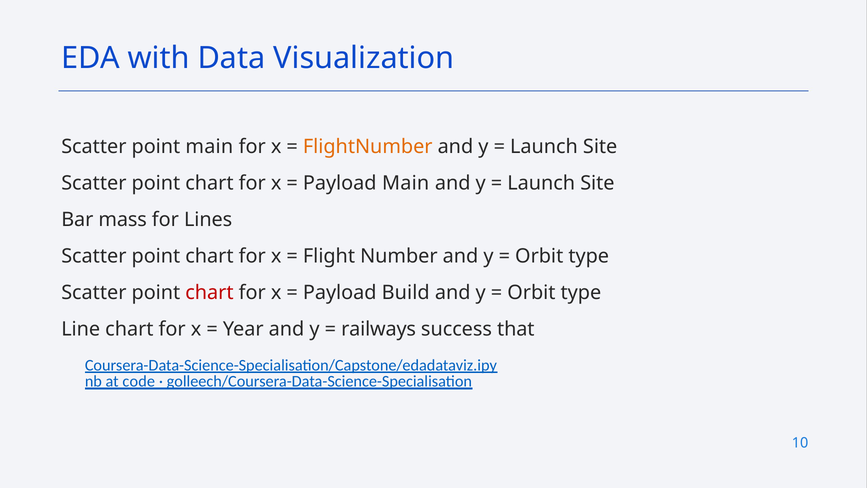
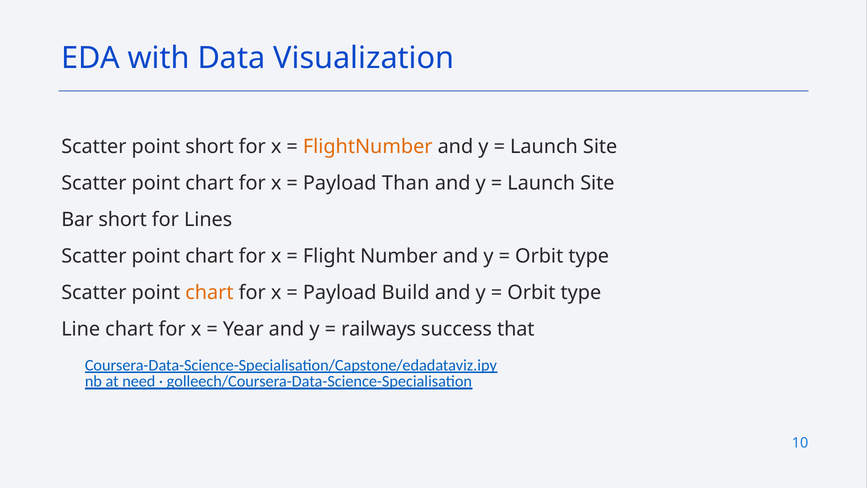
point main: main -> short
Payload Main: Main -> Than
Bar mass: mass -> short
chart at (209, 292) colour: red -> orange
code: code -> need
